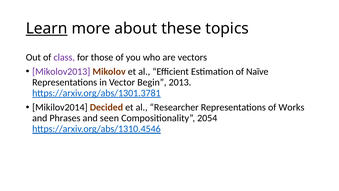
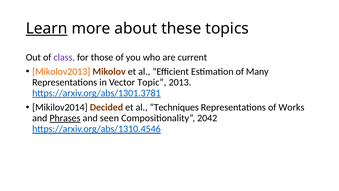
vectors: vectors -> current
Mikolov2013 colour: purple -> orange
Naïve: Naïve -> Many
Begin: Begin -> Topic
Researcher: Researcher -> Techniques
Phrases underline: none -> present
2054: 2054 -> 2042
